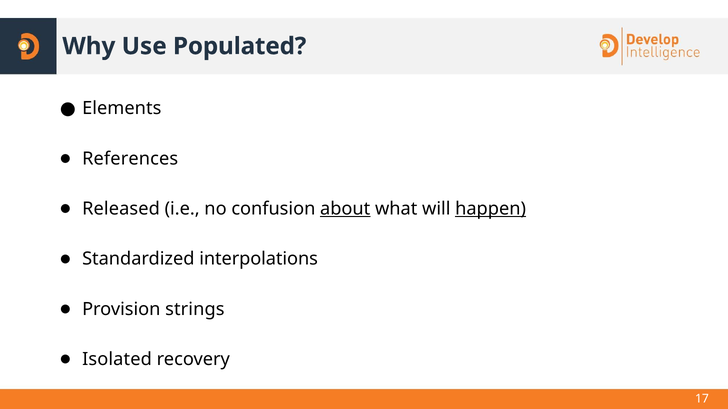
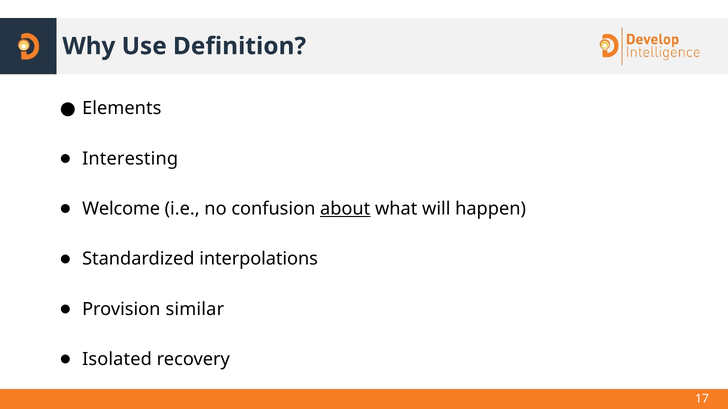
Populated: Populated -> Definition
References: References -> Interesting
Released: Released -> Welcome
happen underline: present -> none
strings: strings -> similar
